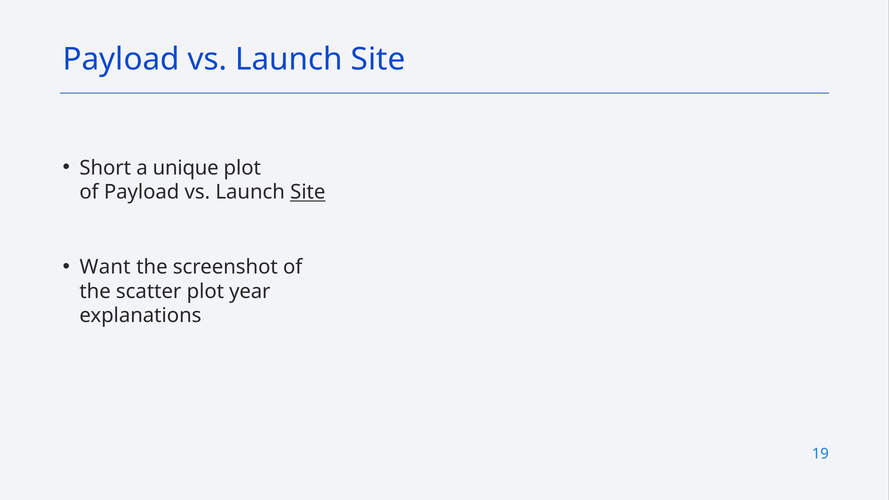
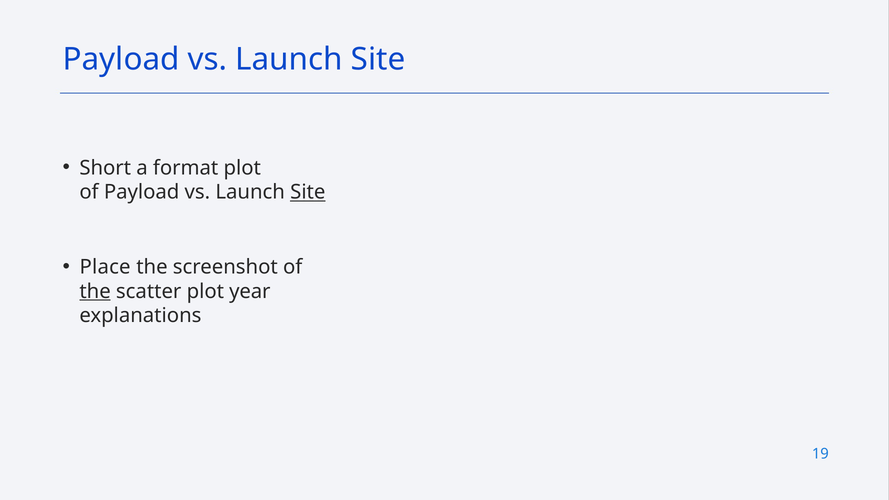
unique: unique -> format
Want: Want -> Place
the at (95, 291) underline: none -> present
